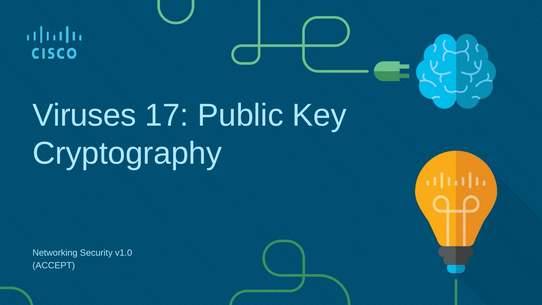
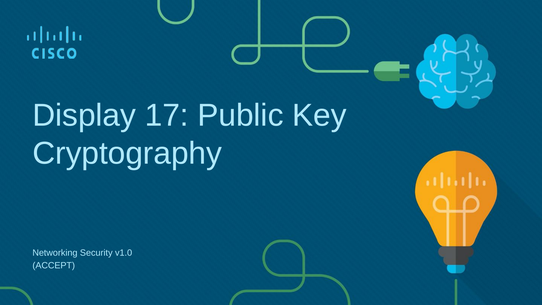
Viruses: Viruses -> Display
